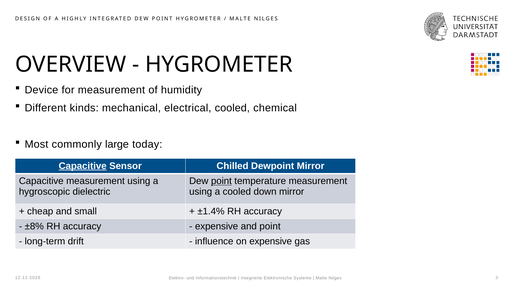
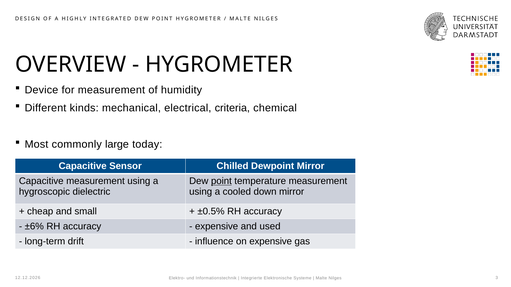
electrical cooled: cooled -> criteria
Capacitive at (83, 166) underline: present -> none
±1.4%: ±1.4% -> ±0.5%
±8%: ±8% -> ±6%
and point: point -> used
